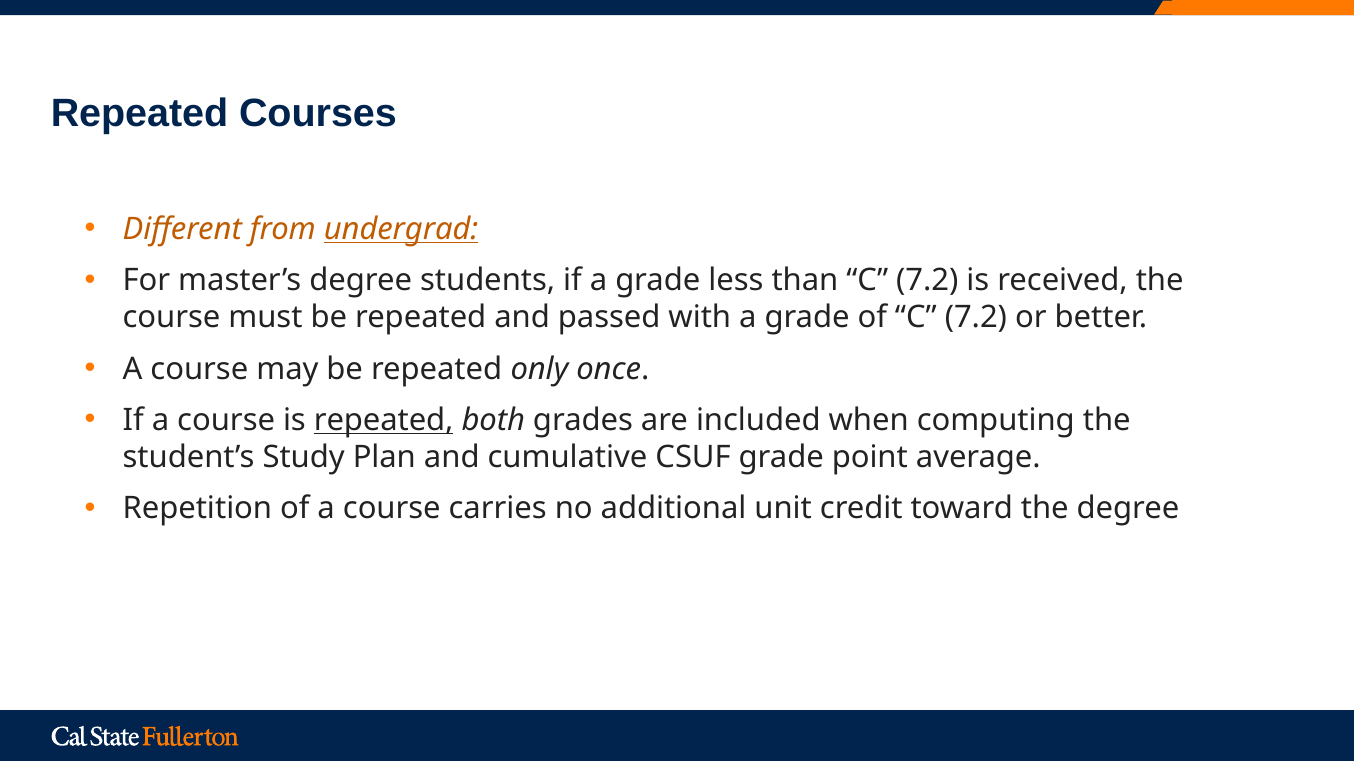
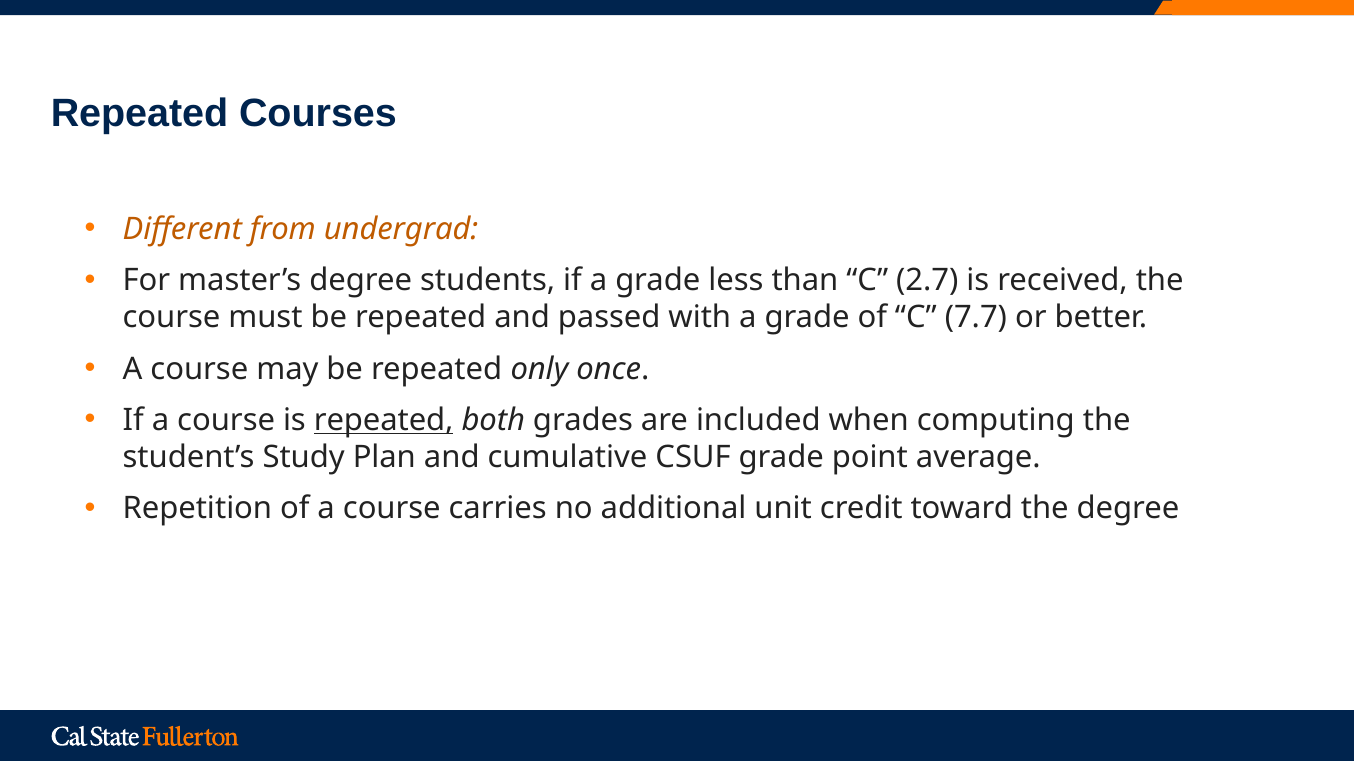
undergrad underline: present -> none
than C 7.2: 7.2 -> 2.7
of C 7.2: 7.2 -> 7.7
